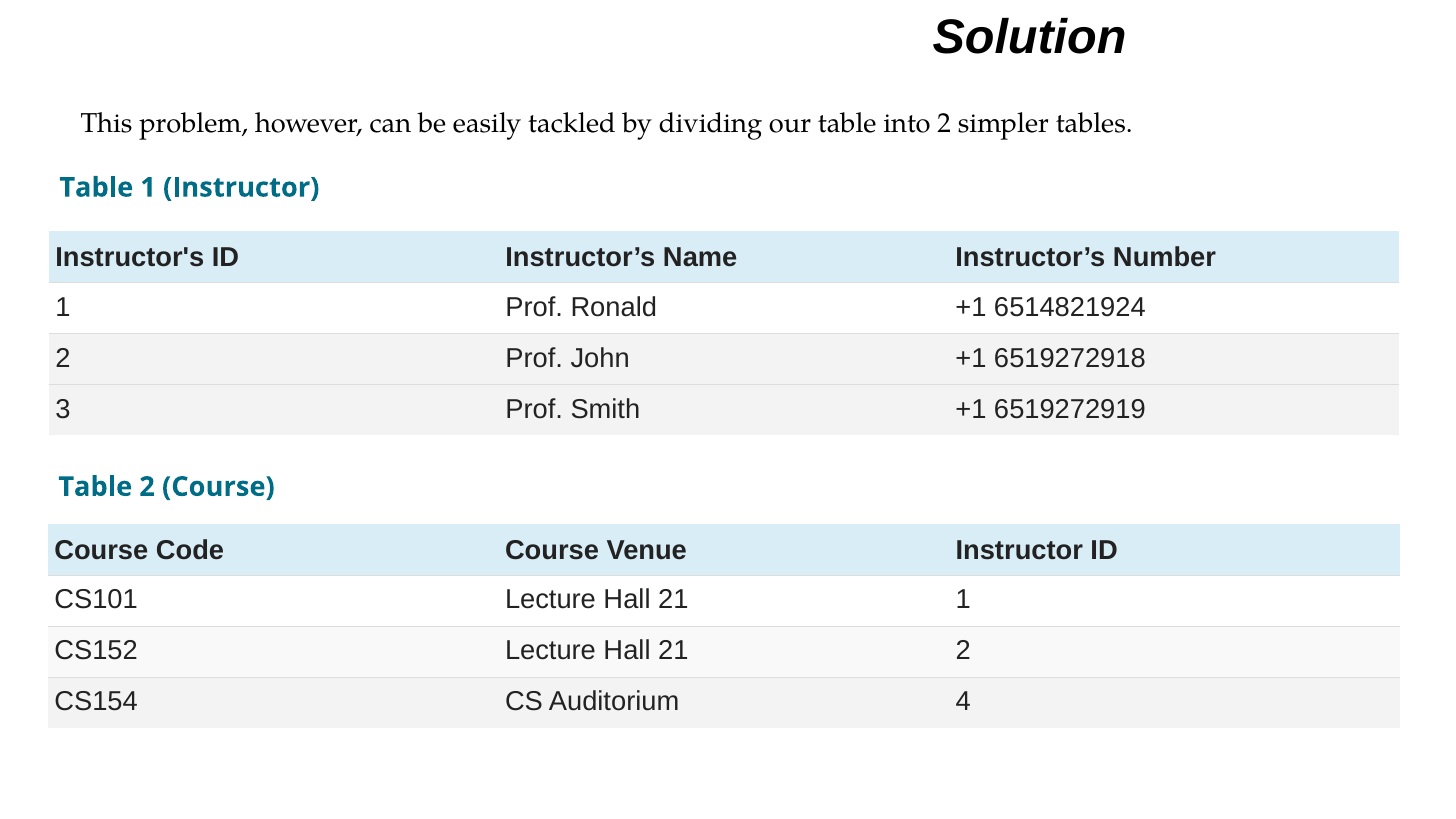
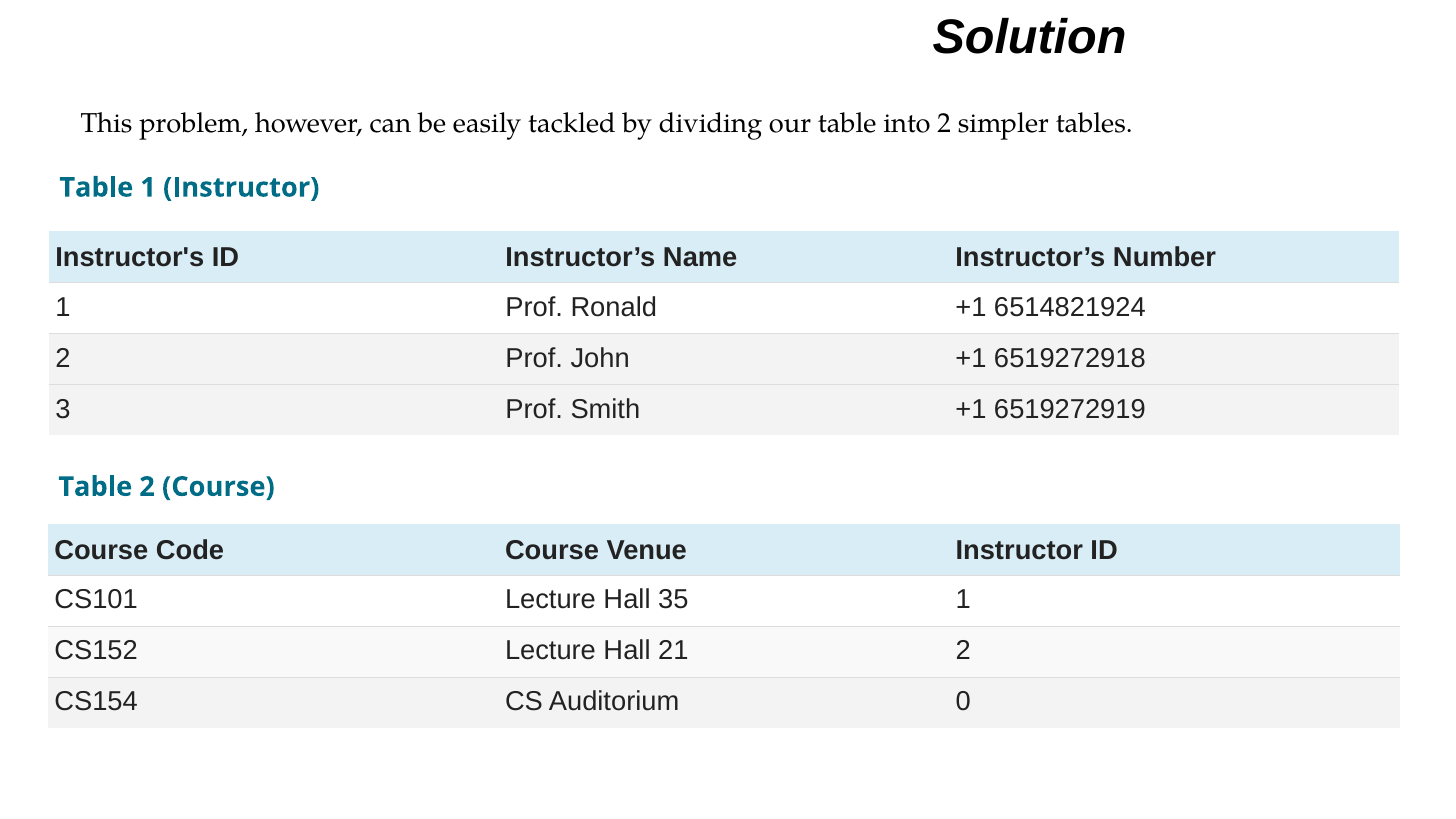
CS101 Lecture Hall 21: 21 -> 35
4: 4 -> 0
